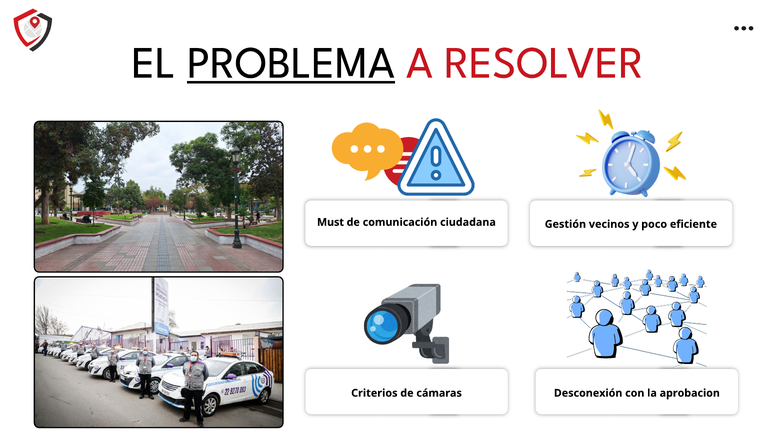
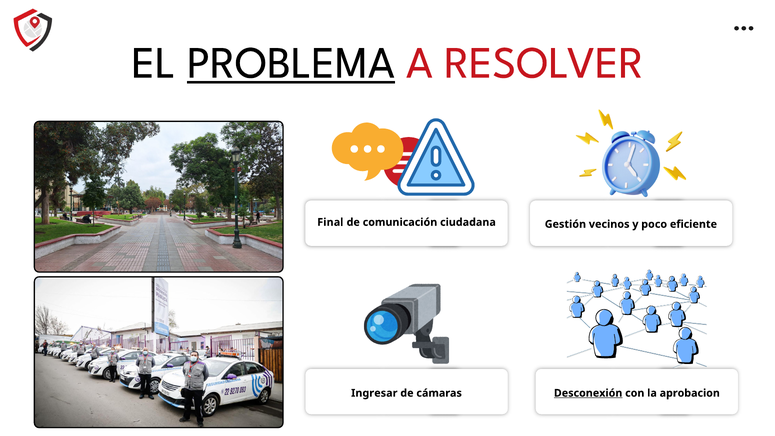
Must: Must -> Final
Criterios: Criterios -> Ingresar
Desconexión underline: none -> present
